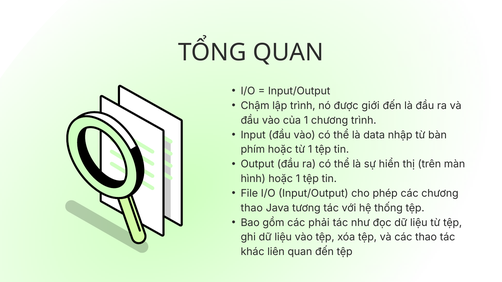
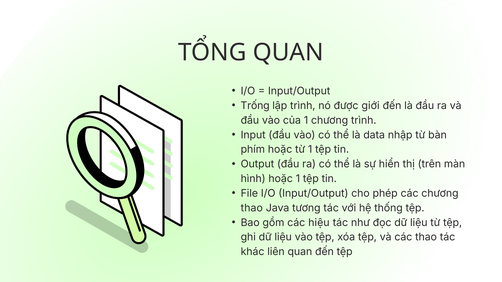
Chậm: Chậm -> Trống
phải: phải -> hiệu
